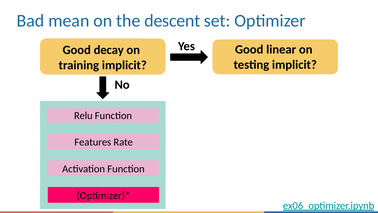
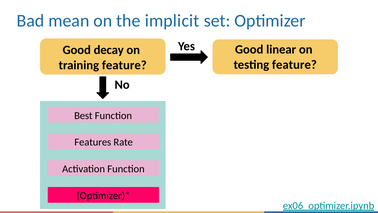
descent: descent -> implicit
testing implicit: implicit -> feature
training implicit: implicit -> feature
Relu: Relu -> Best
